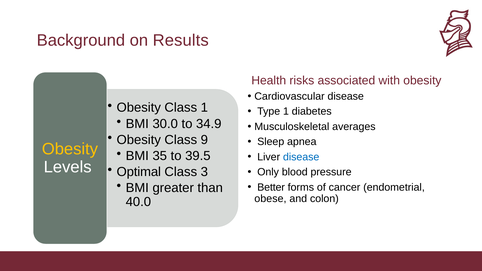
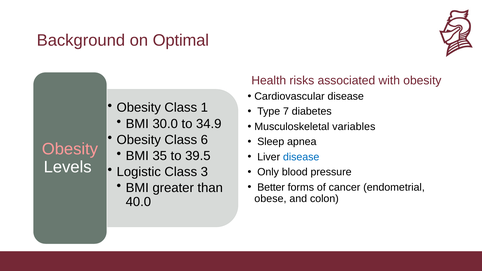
Results: Results -> Optimal
Type 1: 1 -> 7
averages: averages -> variables
9: 9 -> 6
Obesity at (70, 149) colour: yellow -> pink
Optimal: Optimal -> Logistic
